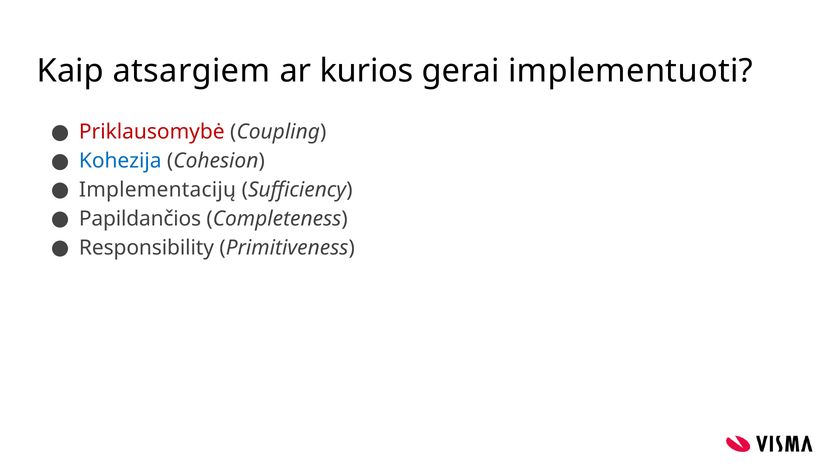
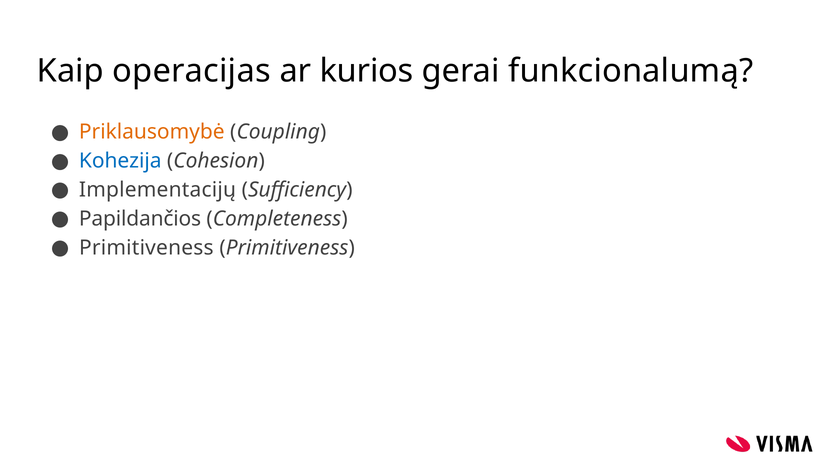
atsargiem: atsargiem -> operacijas
implementuoti: implementuoti -> funkcionalumą
Priklausomybė colour: red -> orange
Responsibility at (146, 248): Responsibility -> Primitiveness
